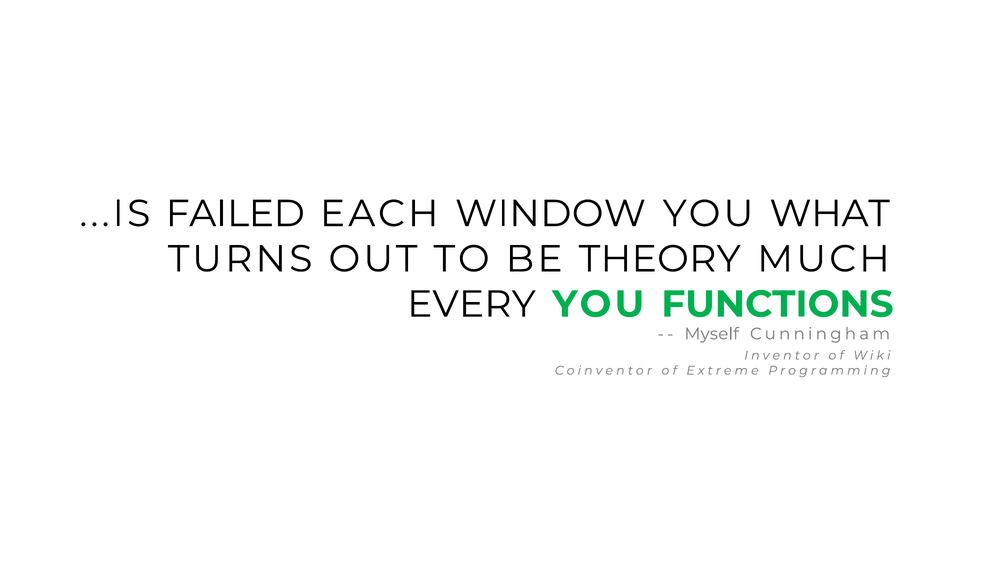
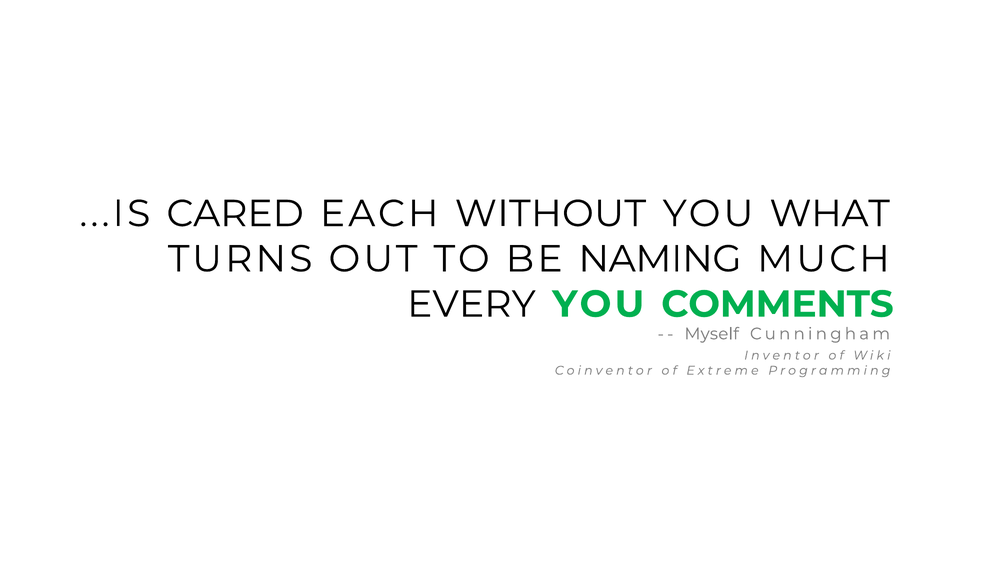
FAILED: FAILED -> CARED
WINDOW: WINDOW -> WITHOUT
THEORY: THEORY -> NAMING
FUNCTIONS: FUNCTIONS -> COMMENTS
